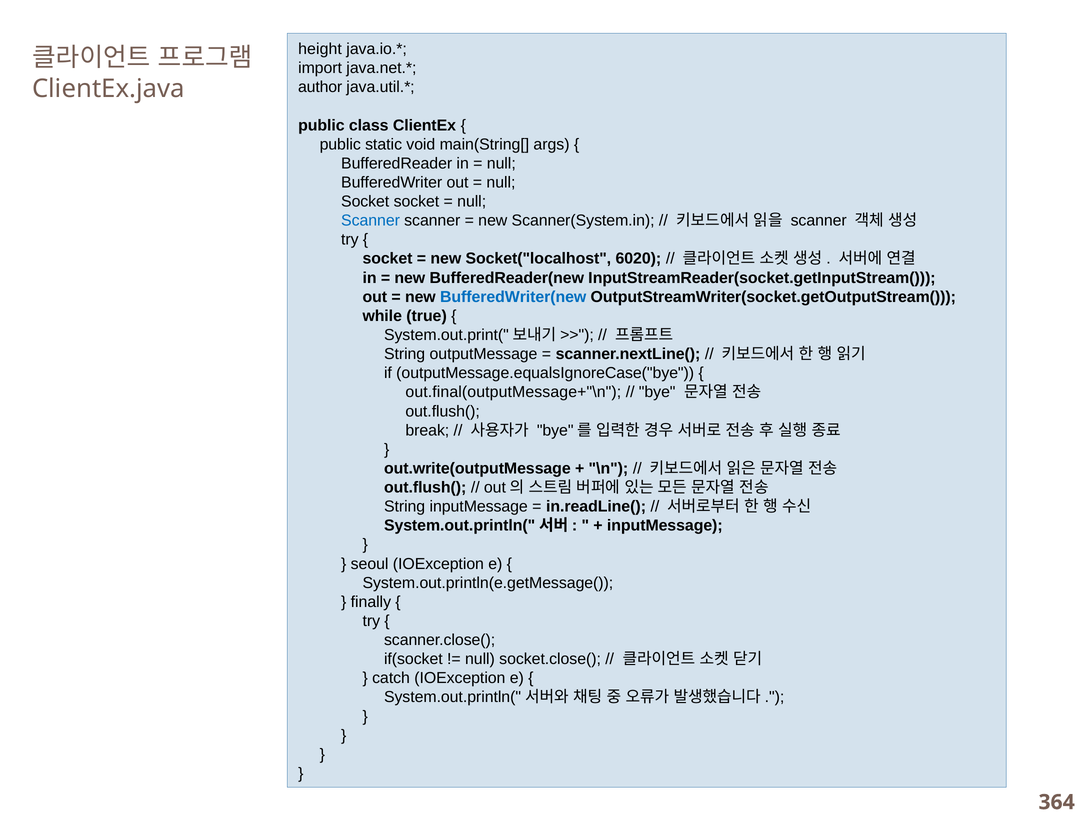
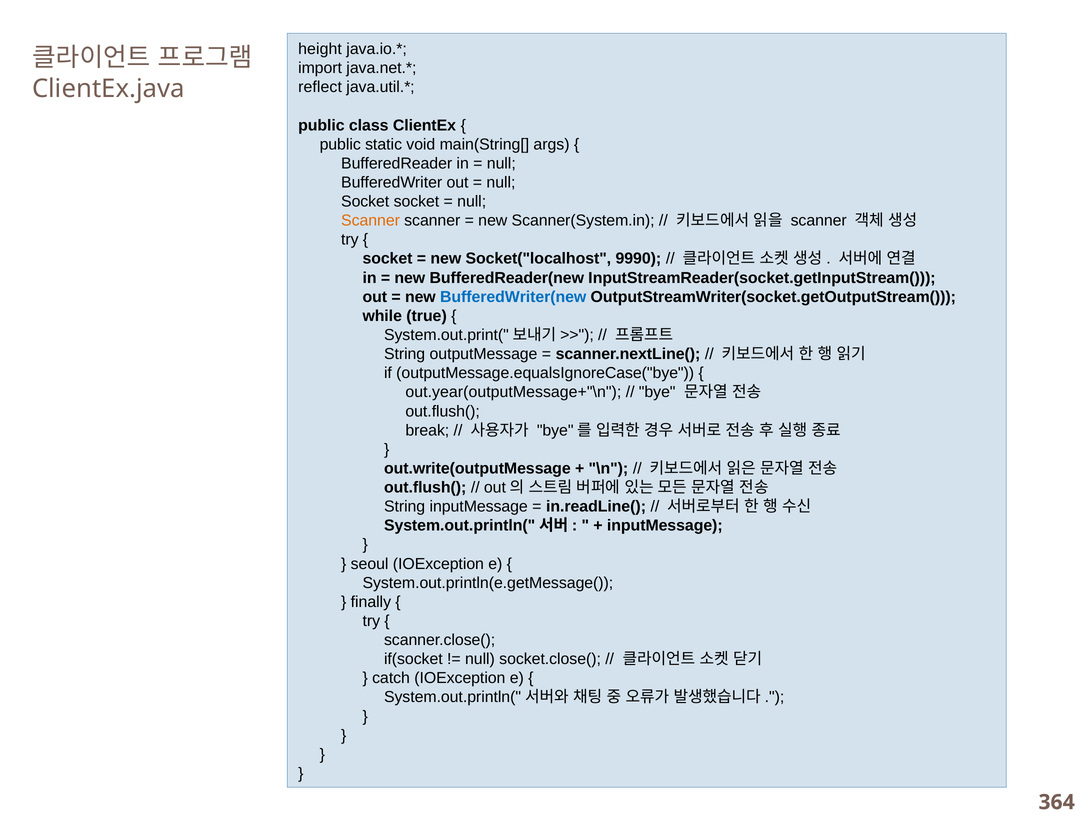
author: author -> reflect
Scanner at (371, 220) colour: blue -> orange
6020: 6020 -> 9990
out.final(outputMessage+"\n: out.final(outputMessage+"\n -> out.year(outputMessage+"\n
